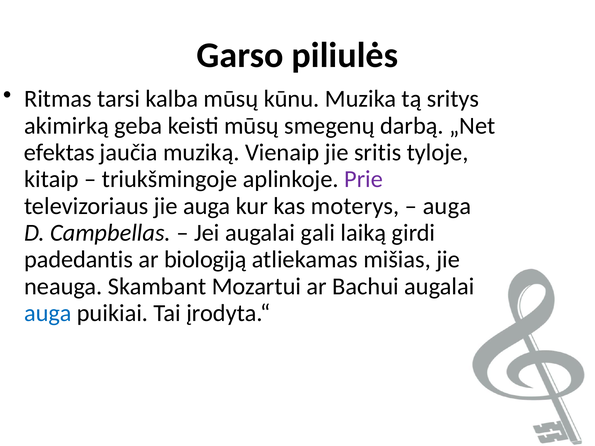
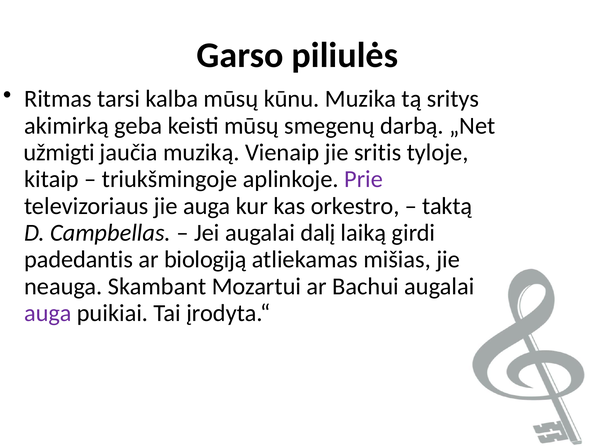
efektas: efektas -> užmigti
moterys: moterys -> orkestro
auga at (447, 206): auga -> taktą
gali: gali -> dalį
auga at (48, 313) colour: blue -> purple
